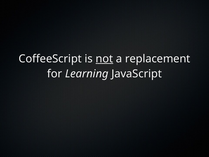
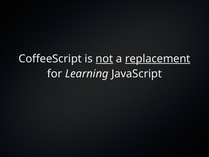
replacement underline: none -> present
